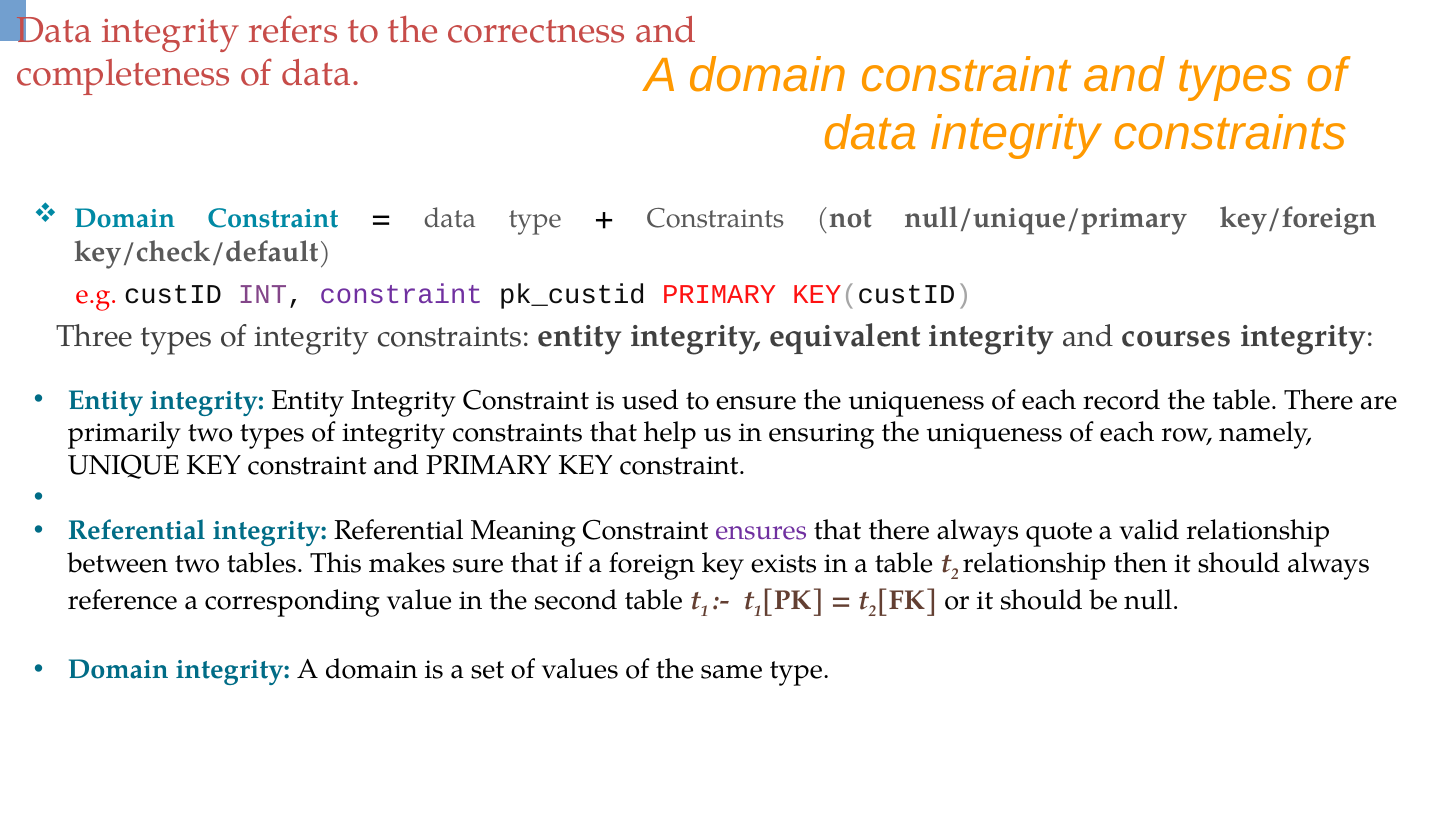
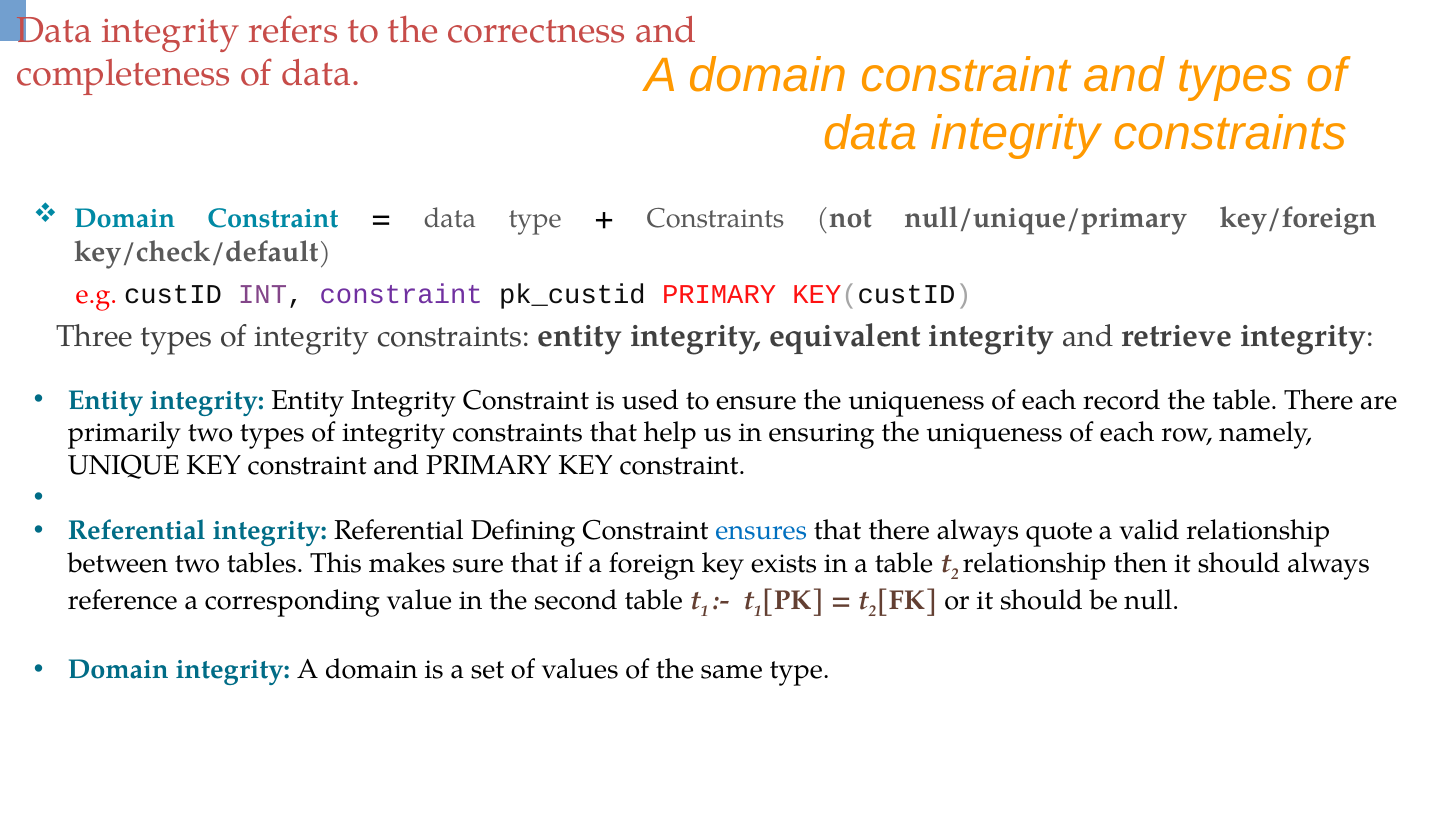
courses: courses -> retrieve
Meaning: Meaning -> Defining
ensures colour: purple -> blue
